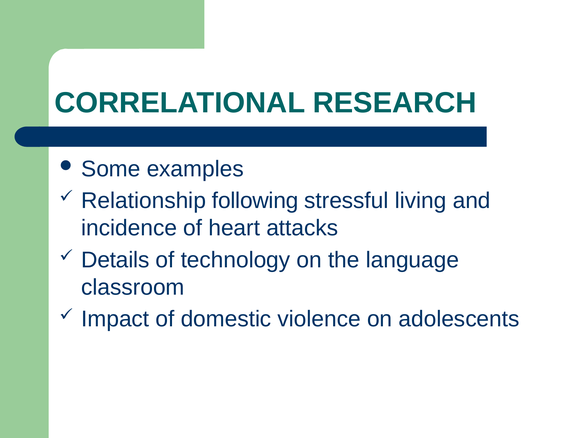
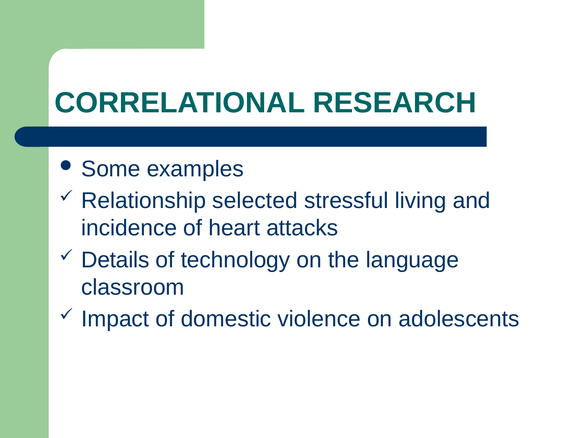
following: following -> selected
